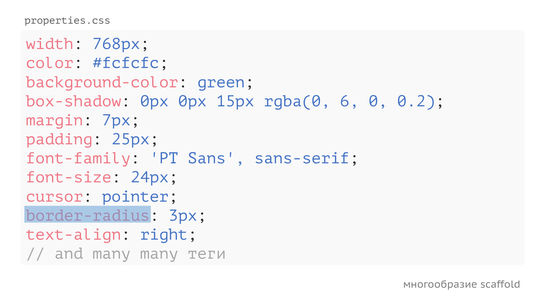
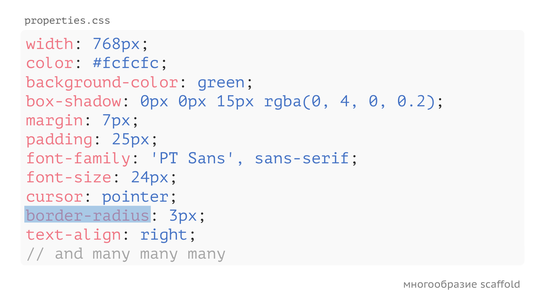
6: 6 -> 4
many many теги: теги -> many
